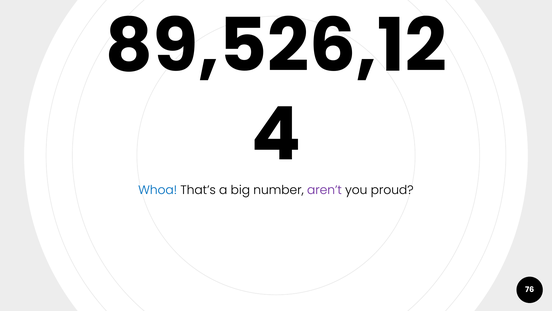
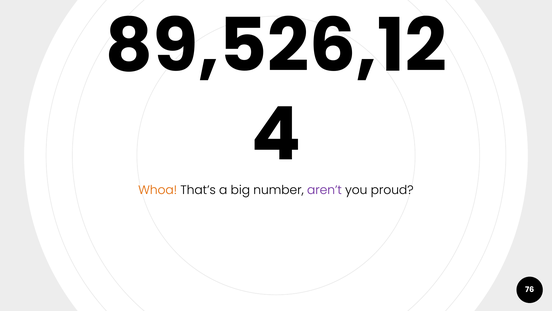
Whoa colour: blue -> orange
